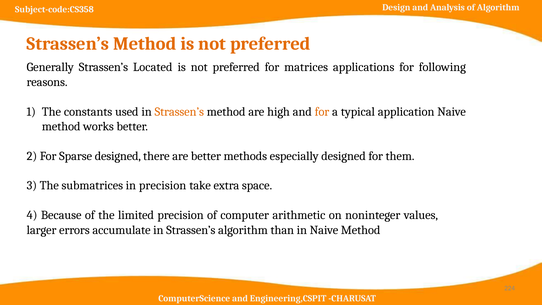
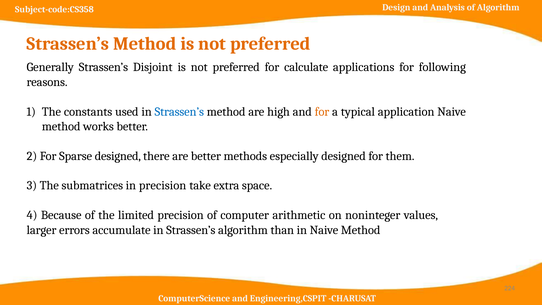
Located: Located -> Disjoint
matrices: matrices -> calculate
Strassen’s at (179, 112) colour: orange -> blue
